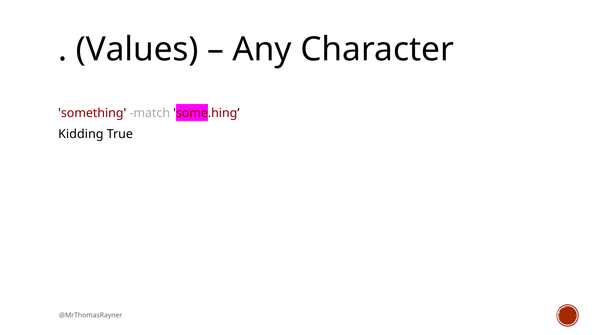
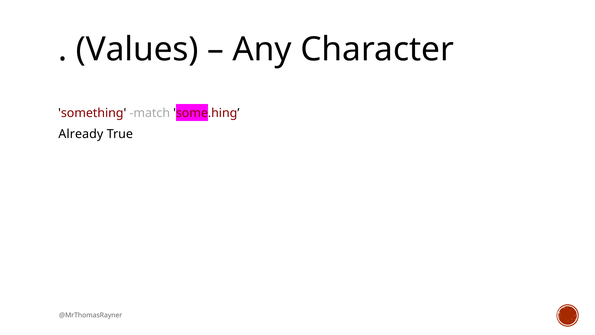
Kidding: Kidding -> Already
